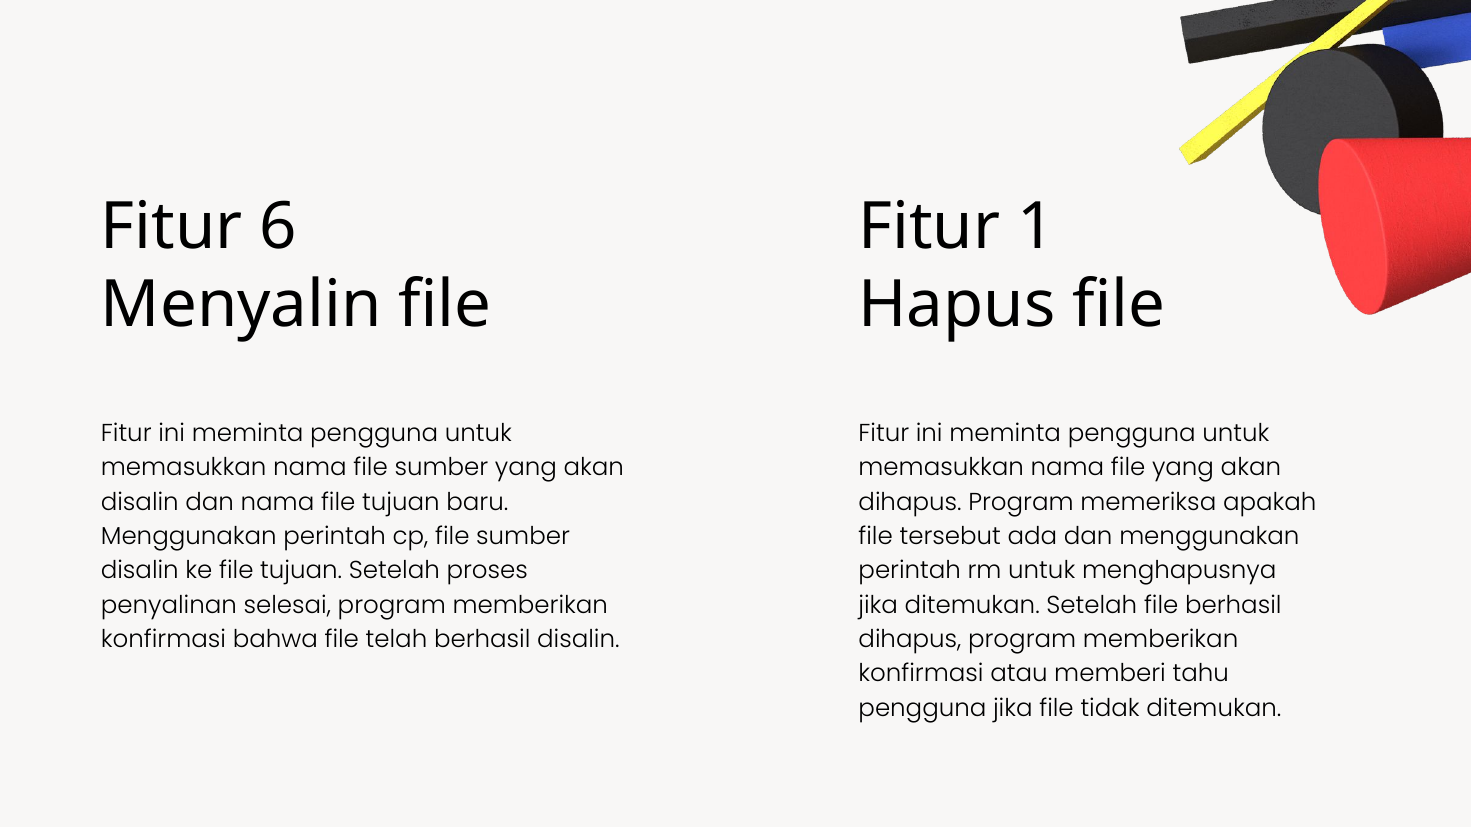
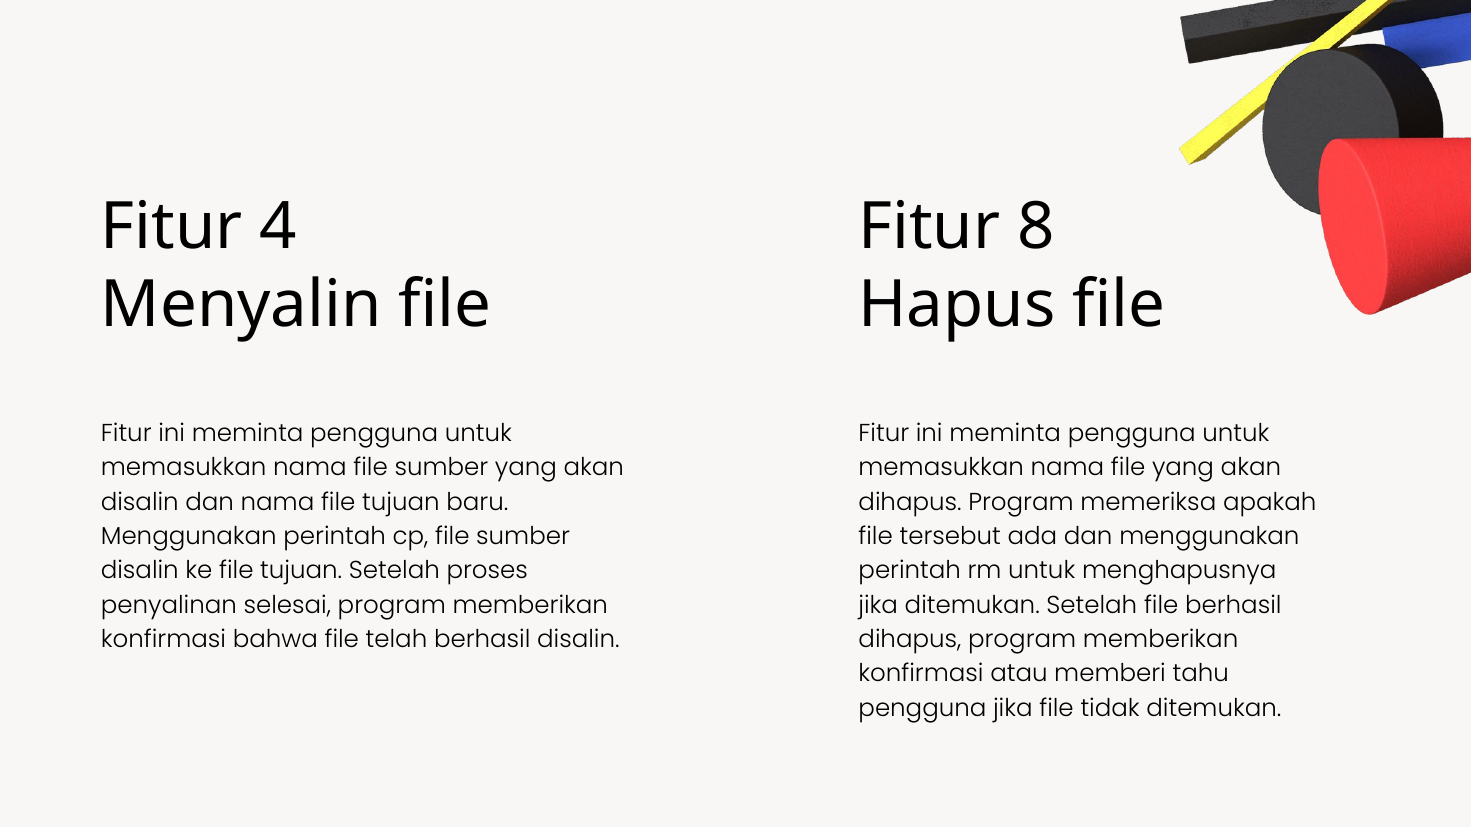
6: 6 -> 4
1: 1 -> 8
